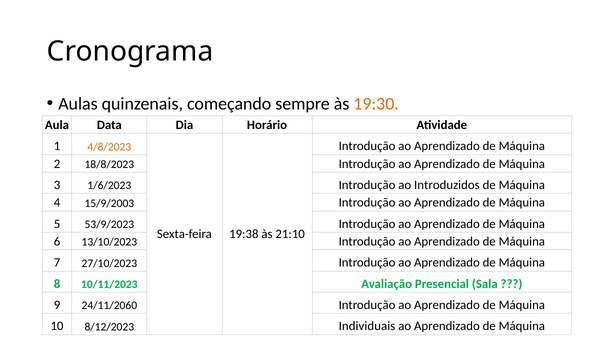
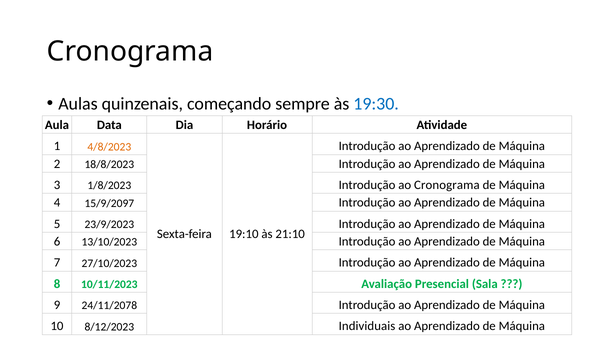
19:30 colour: orange -> blue
1/6/2023: 1/6/2023 -> 1/8/2023
ao Introduzidos: Introduzidos -> Cronograma
15/9/2003: 15/9/2003 -> 15/9/2097
53/9/2023: 53/9/2023 -> 23/9/2023
19:38: 19:38 -> 19:10
24/11/2060: 24/11/2060 -> 24/11/2078
